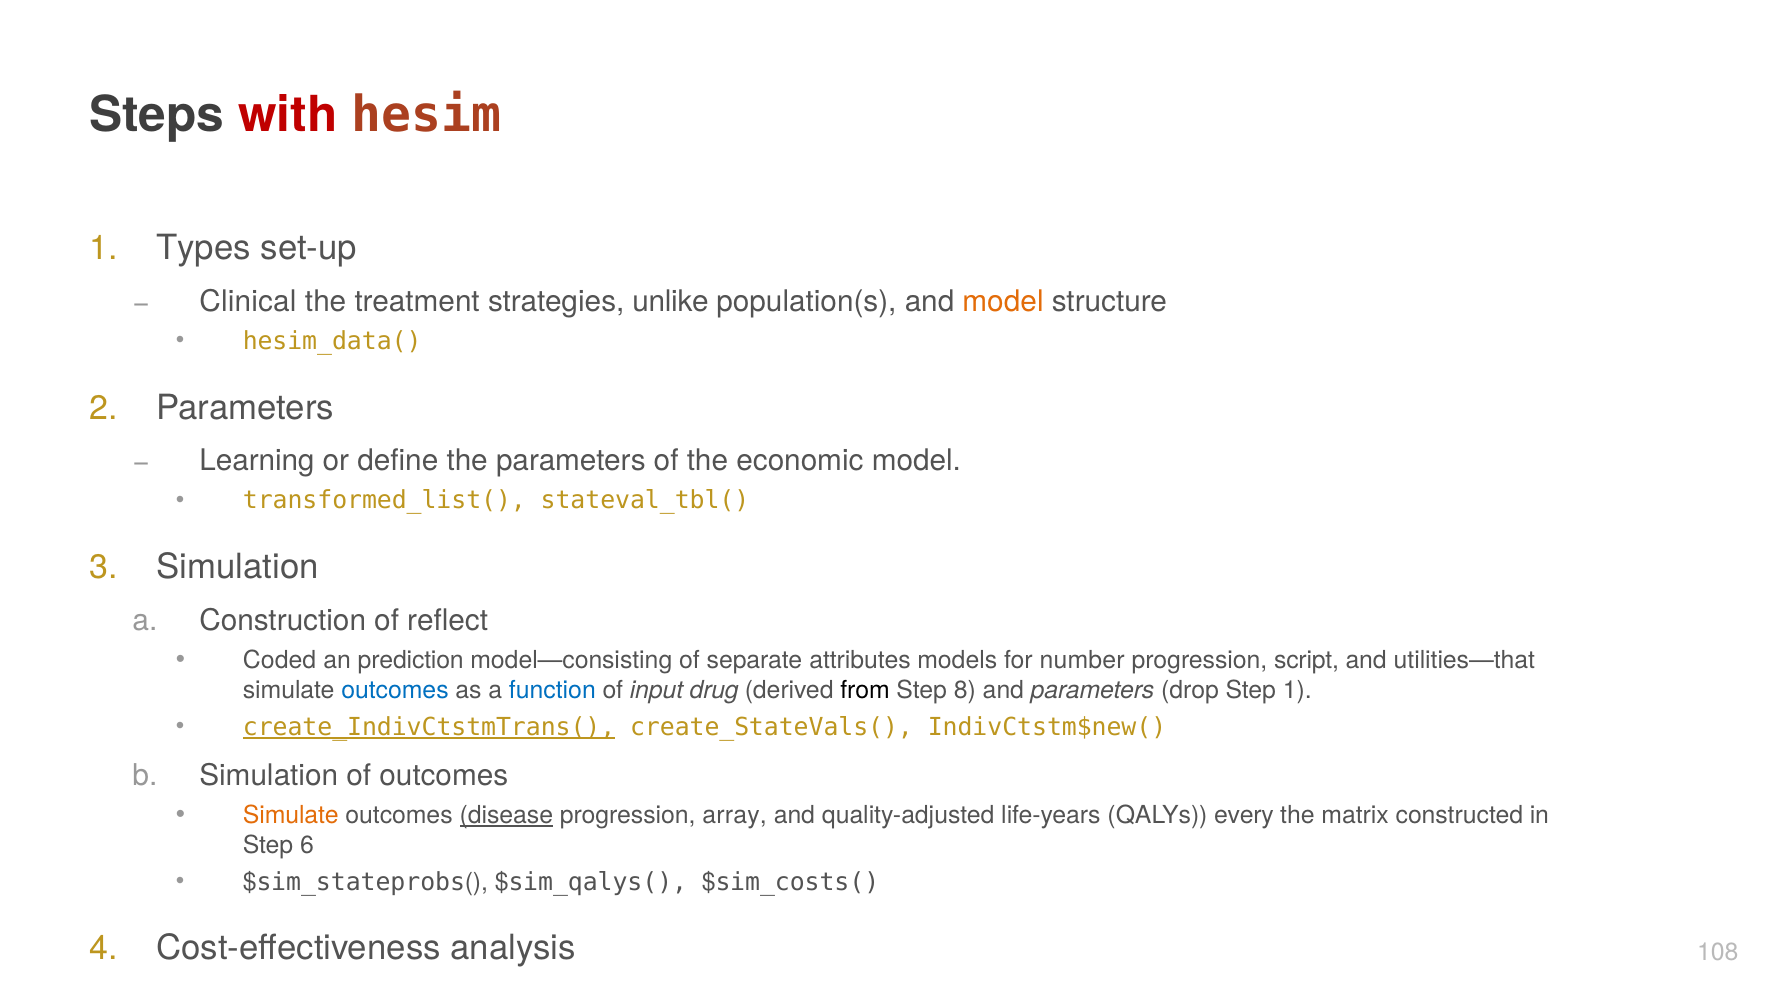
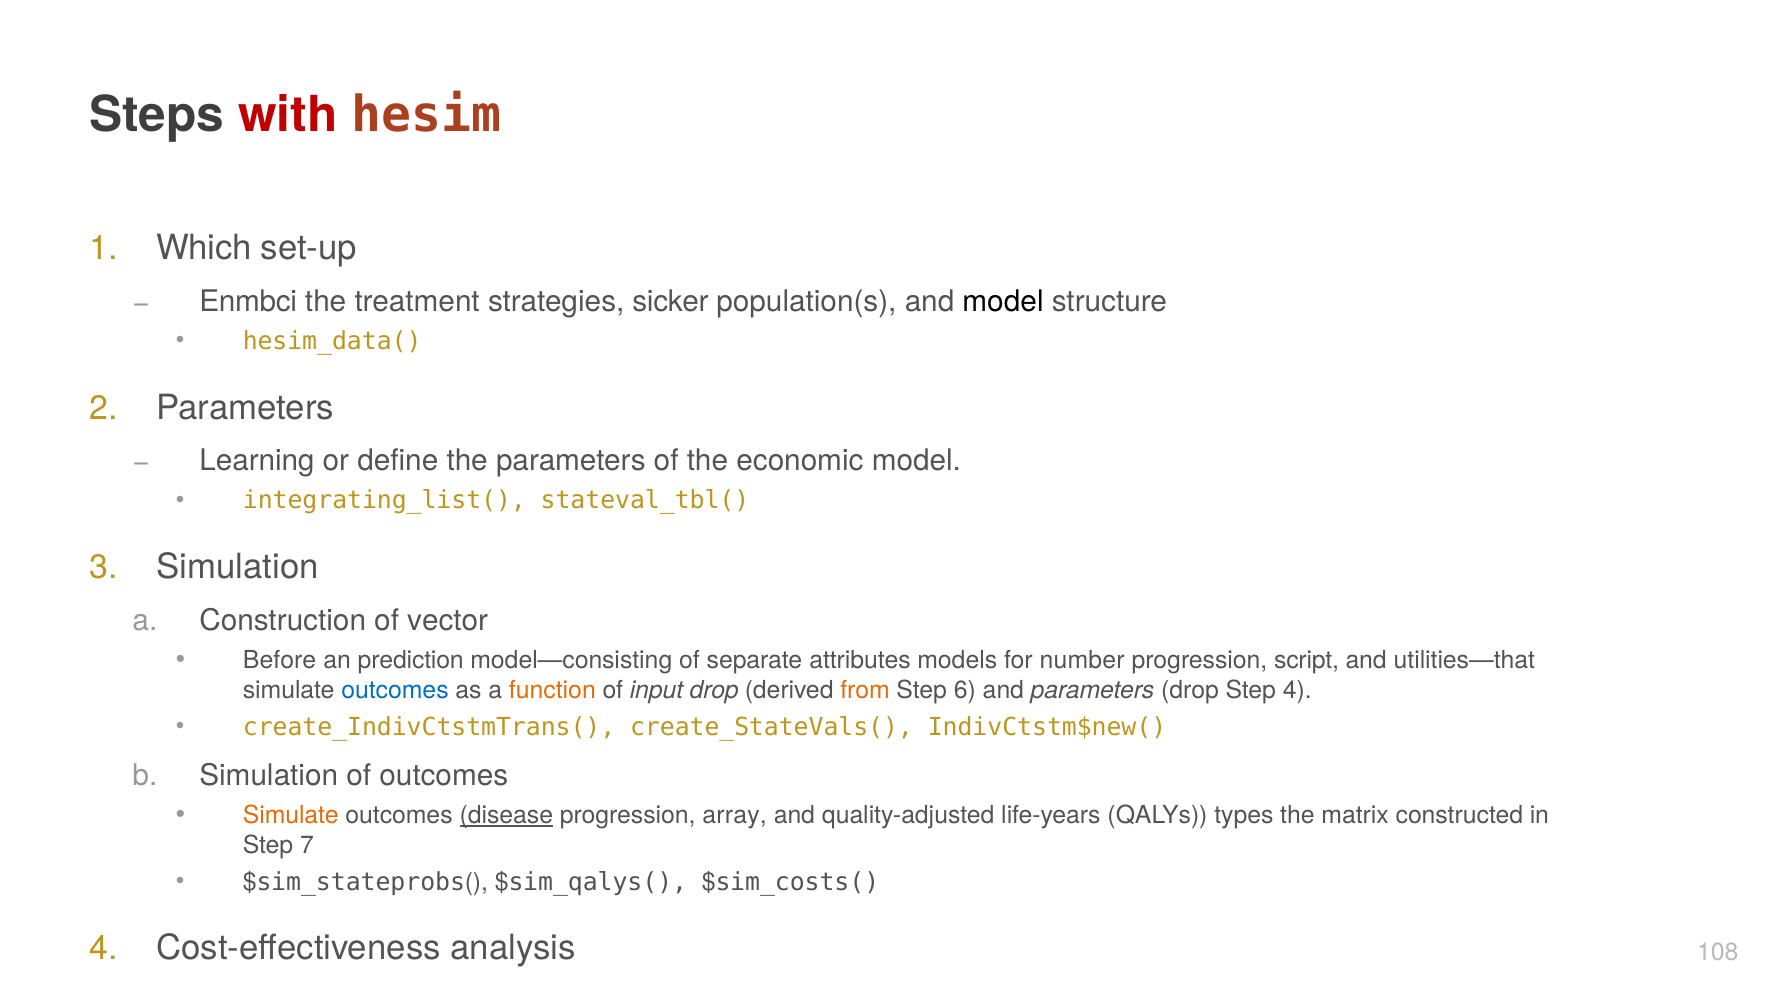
Types: Types -> Which
Clinical: Clinical -> Enmbci
unlike: unlike -> sicker
model at (1003, 301) colour: orange -> black
transformed_list(: transformed_list( -> integrating_list(
reflect: reflect -> vector
Coded: Coded -> Before
function colour: blue -> orange
input drug: drug -> drop
from colour: black -> orange
8: 8 -> 6
Step 1: 1 -> 4
create_IndivCtstmTrans( underline: present -> none
every: every -> types
6: 6 -> 7
